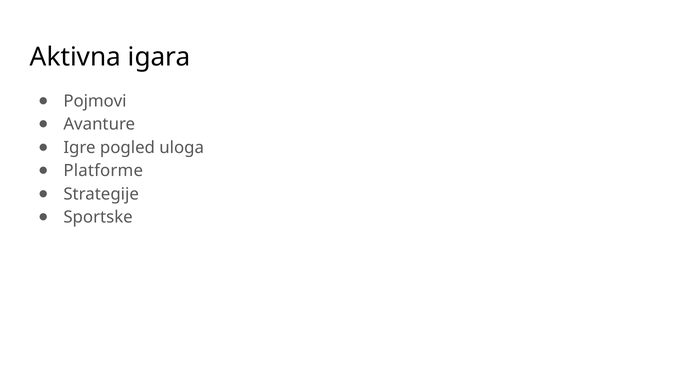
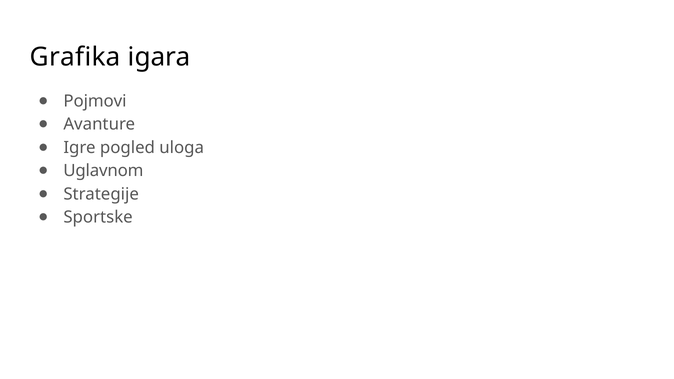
Aktivna: Aktivna -> Grafika
Platforme: Platforme -> Uglavnom
